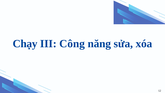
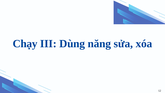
Công: Công -> Dùng
